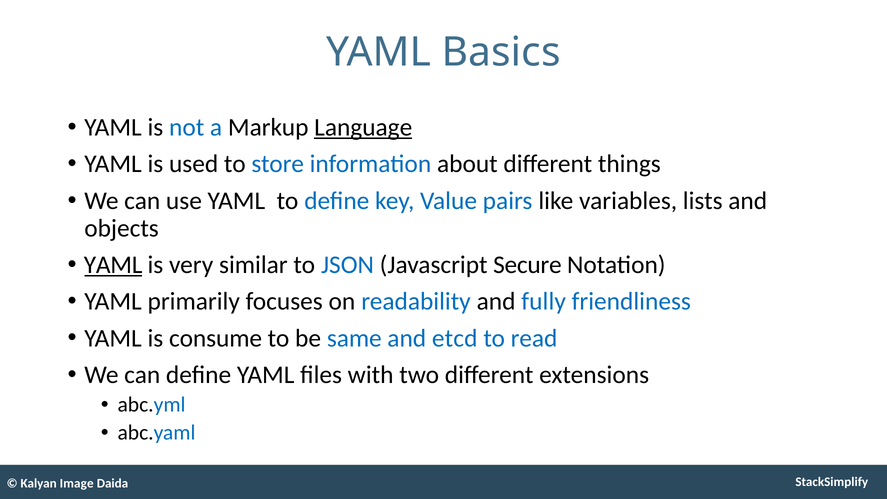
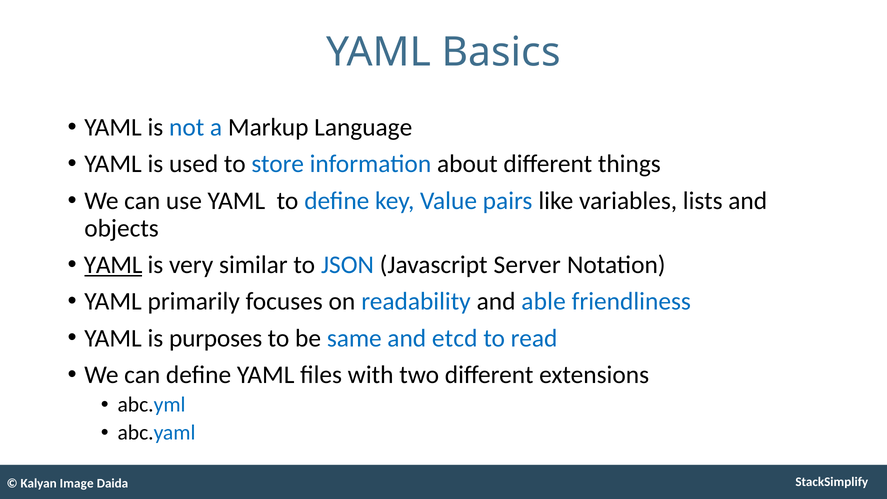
Language underline: present -> none
Secure: Secure -> Server
fully: fully -> able
consume: consume -> purposes
